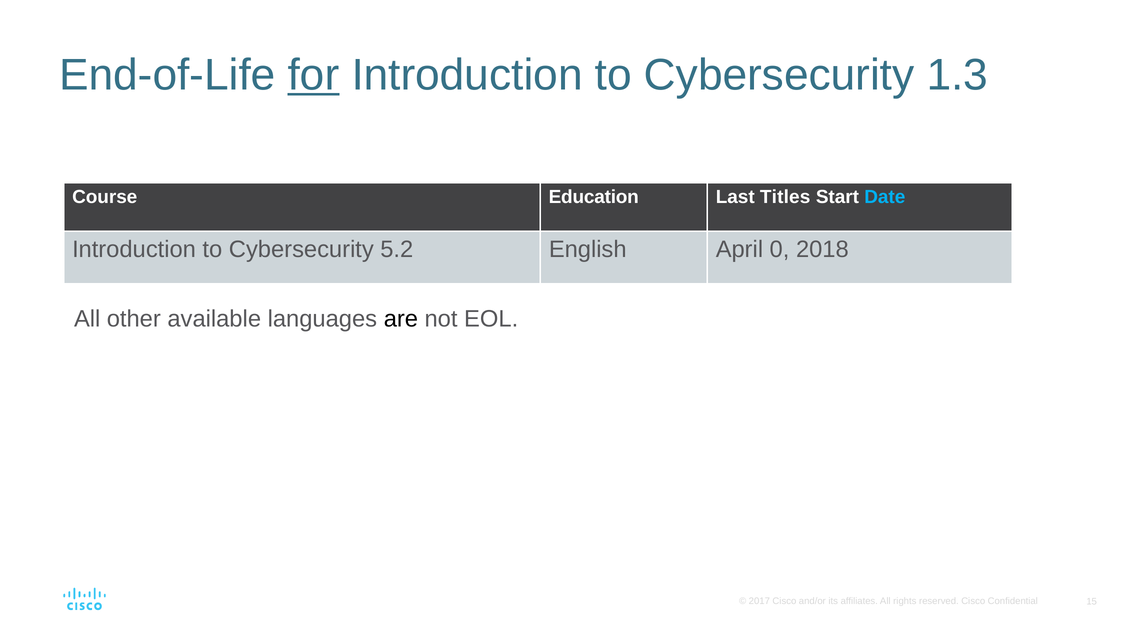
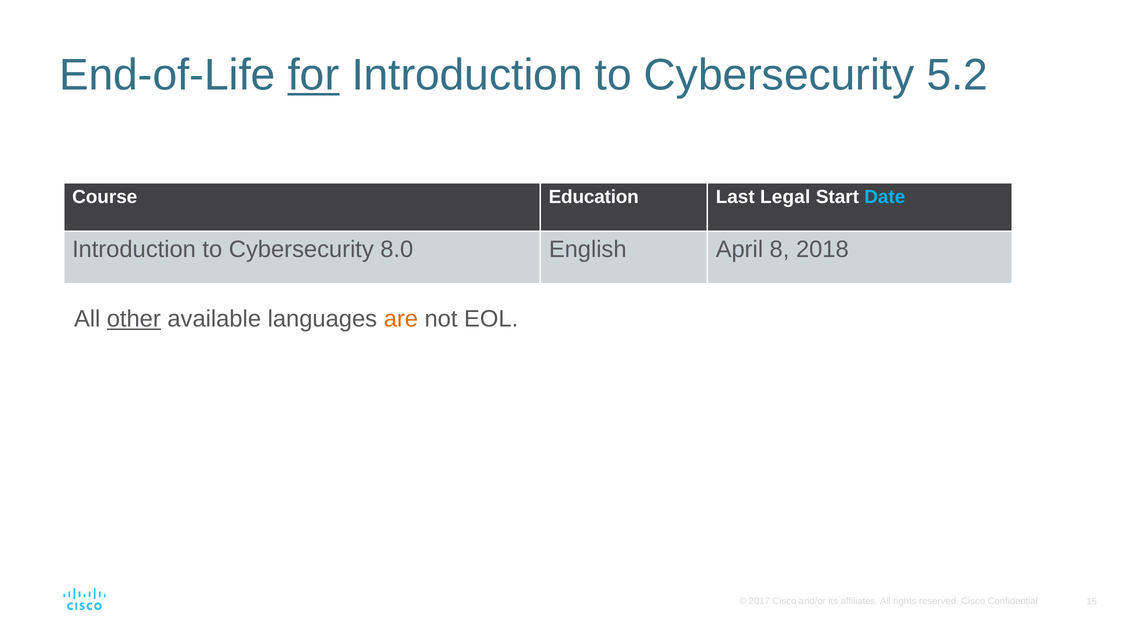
1.3: 1.3 -> 5.2
Titles: Titles -> Legal
5.2: 5.2 -> 8.0
0: 0 -> 8
other underline: none -> present
are colour: black -> orange
